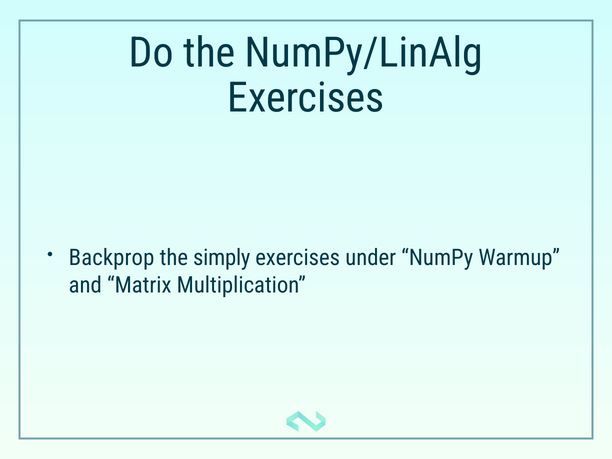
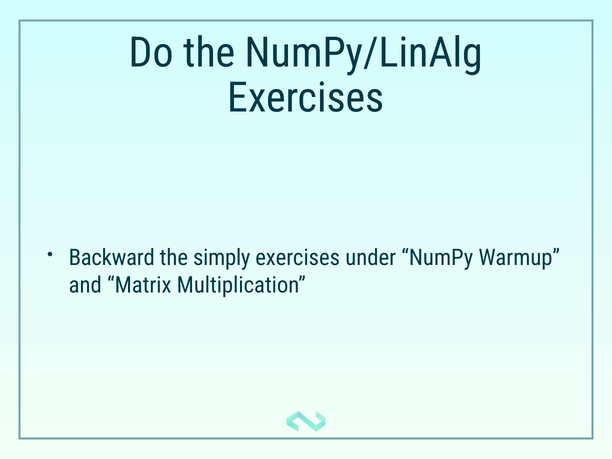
Backprop: Backprop -> Backward
